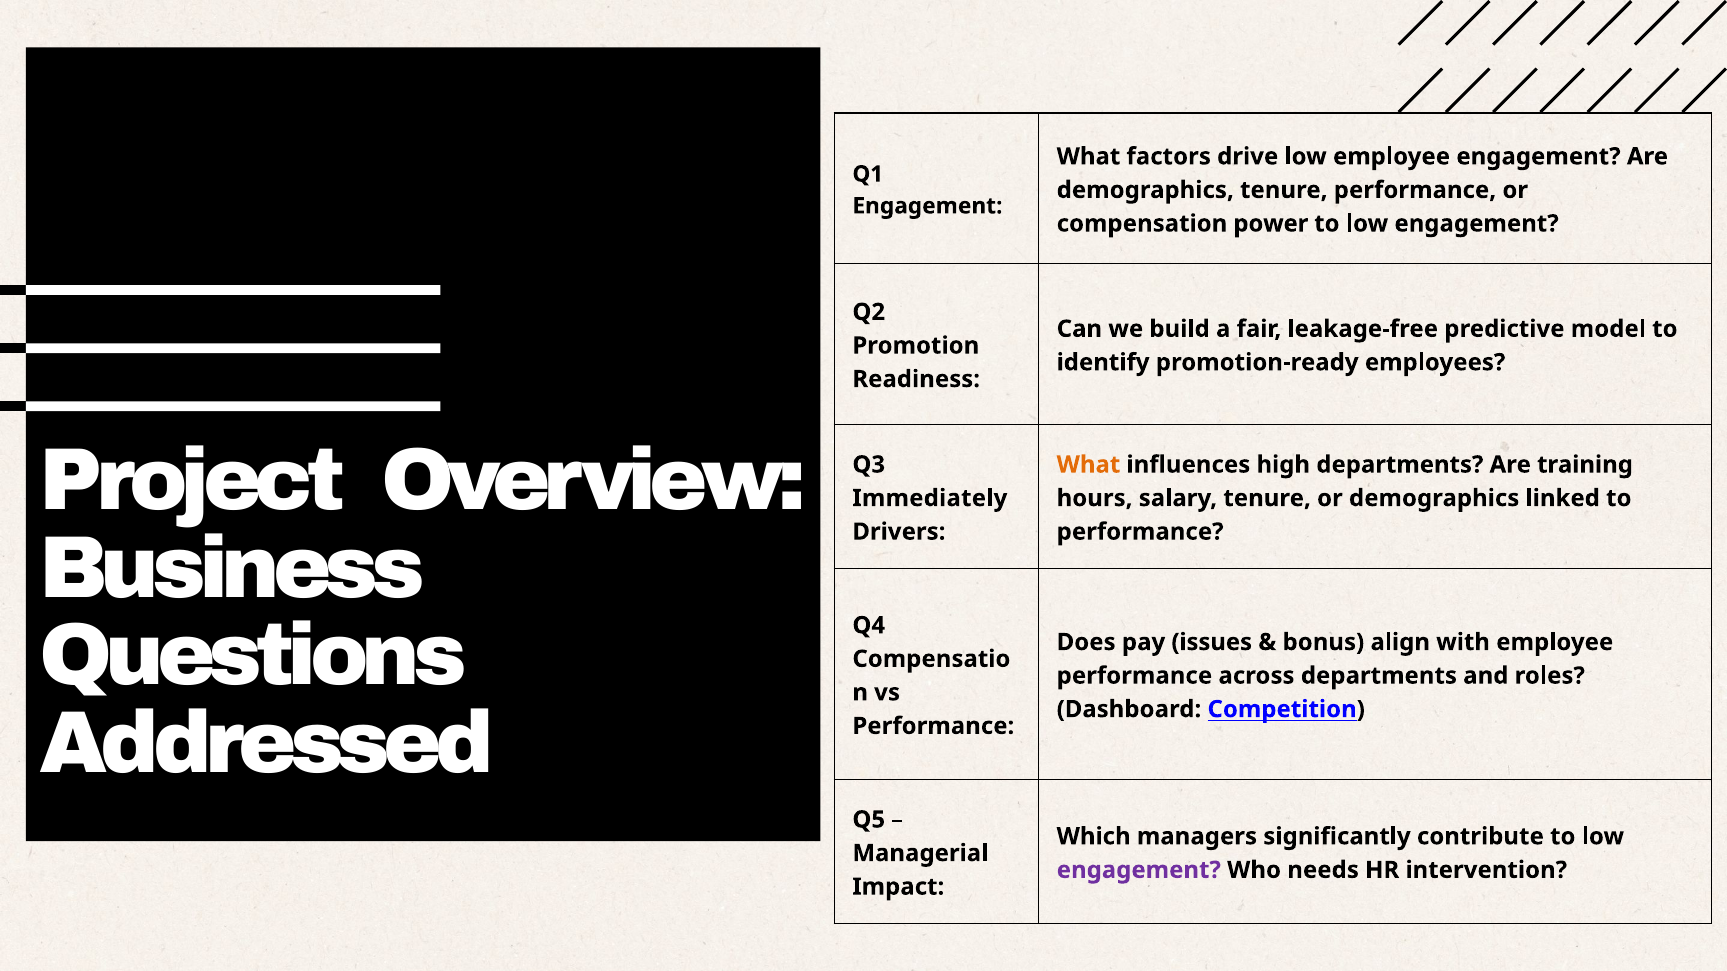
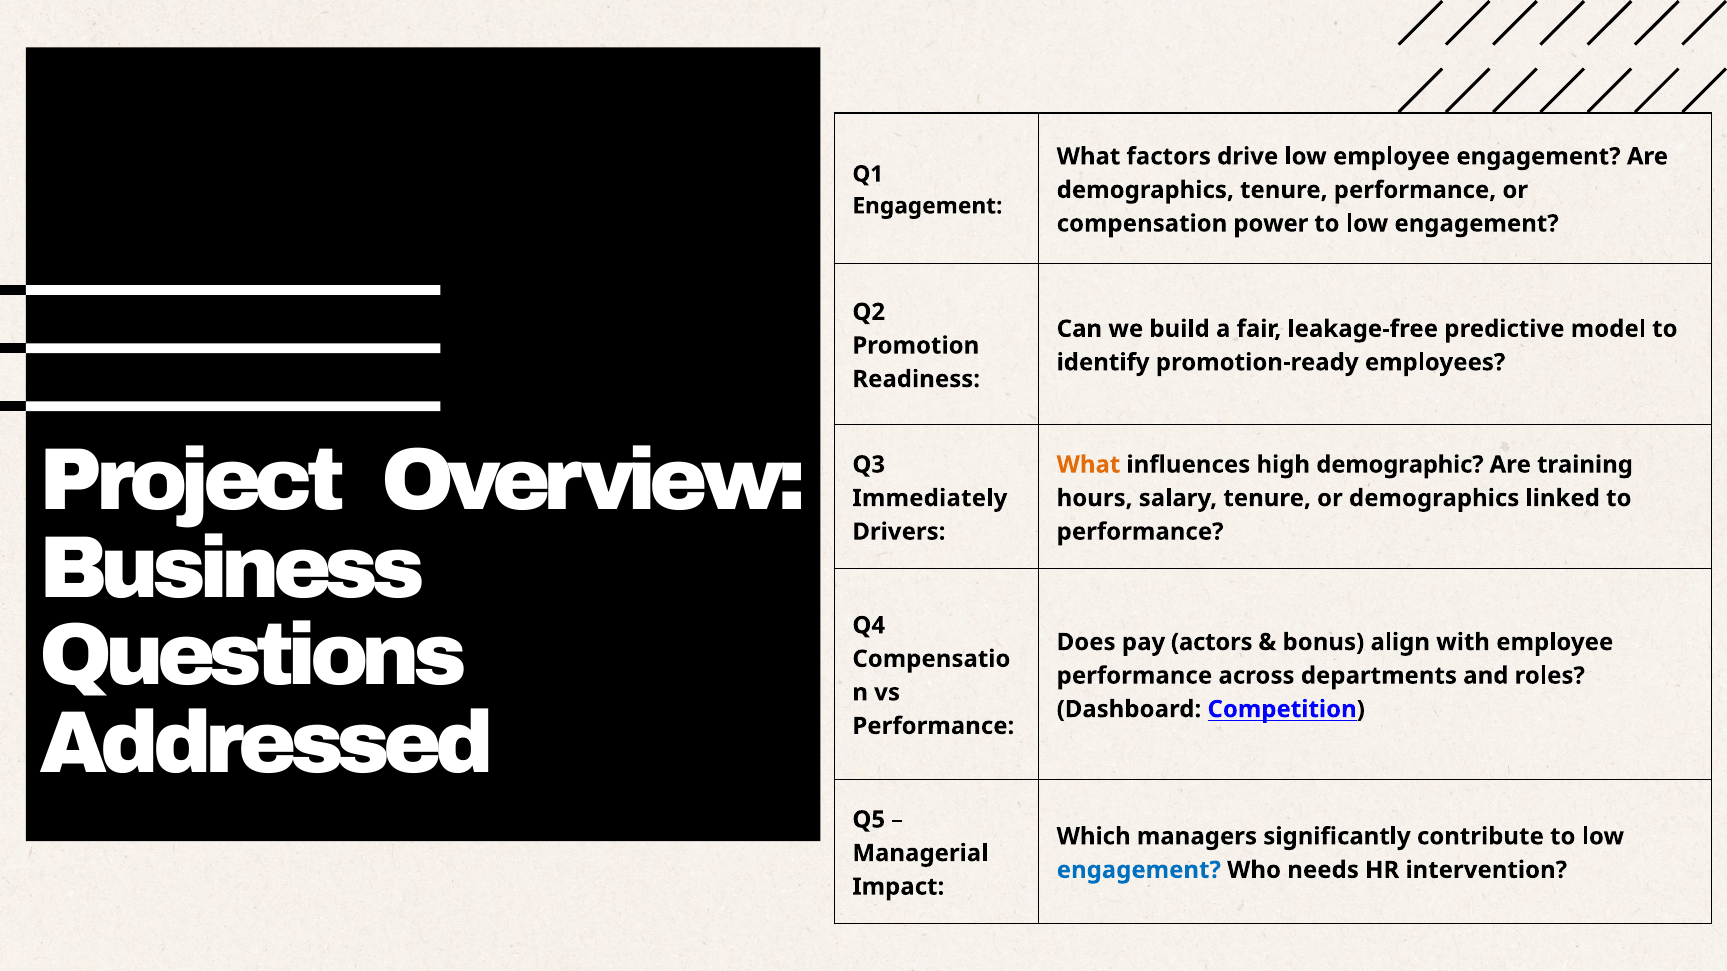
high departments: departments -> demographic
issues: issues -> actors
engagement at (1139, 870) colour: purple -> blue
